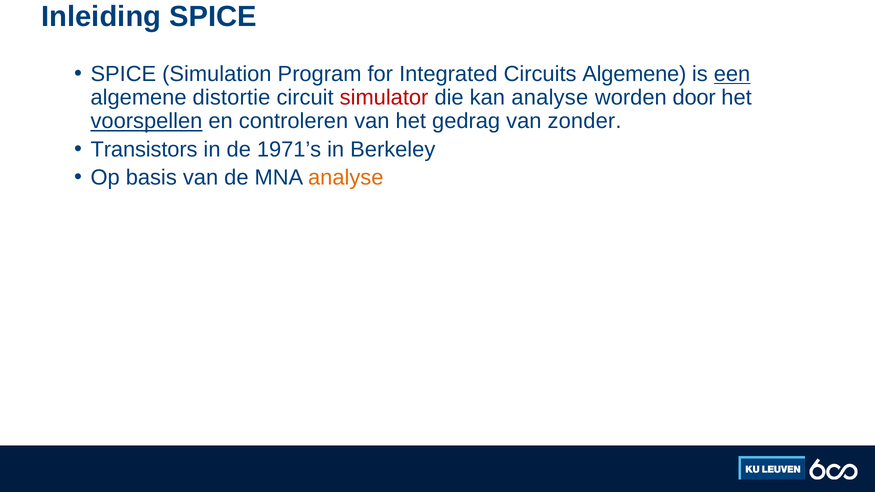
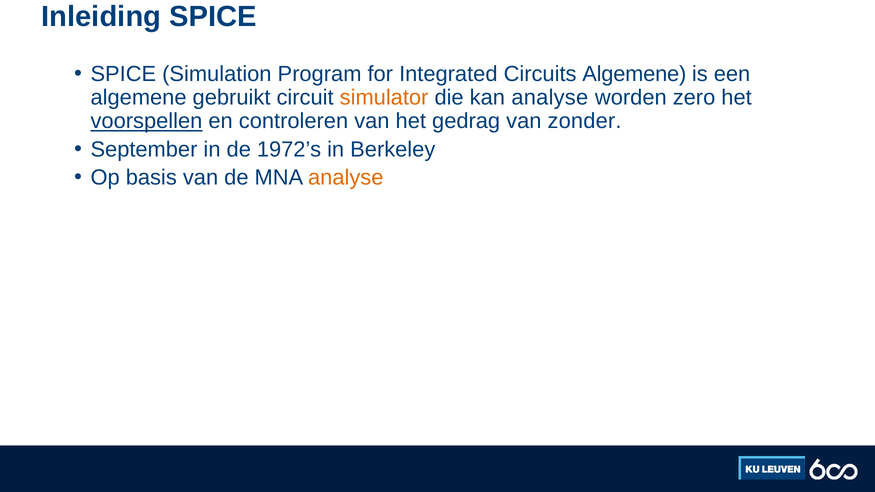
een underline: present -> none
distortie: distortie -> gebruikt
simulator colour: red -> orange
door: door -> zero
Transistors: Transistors -> September
1971’s: 1971’s -> 1972’s
